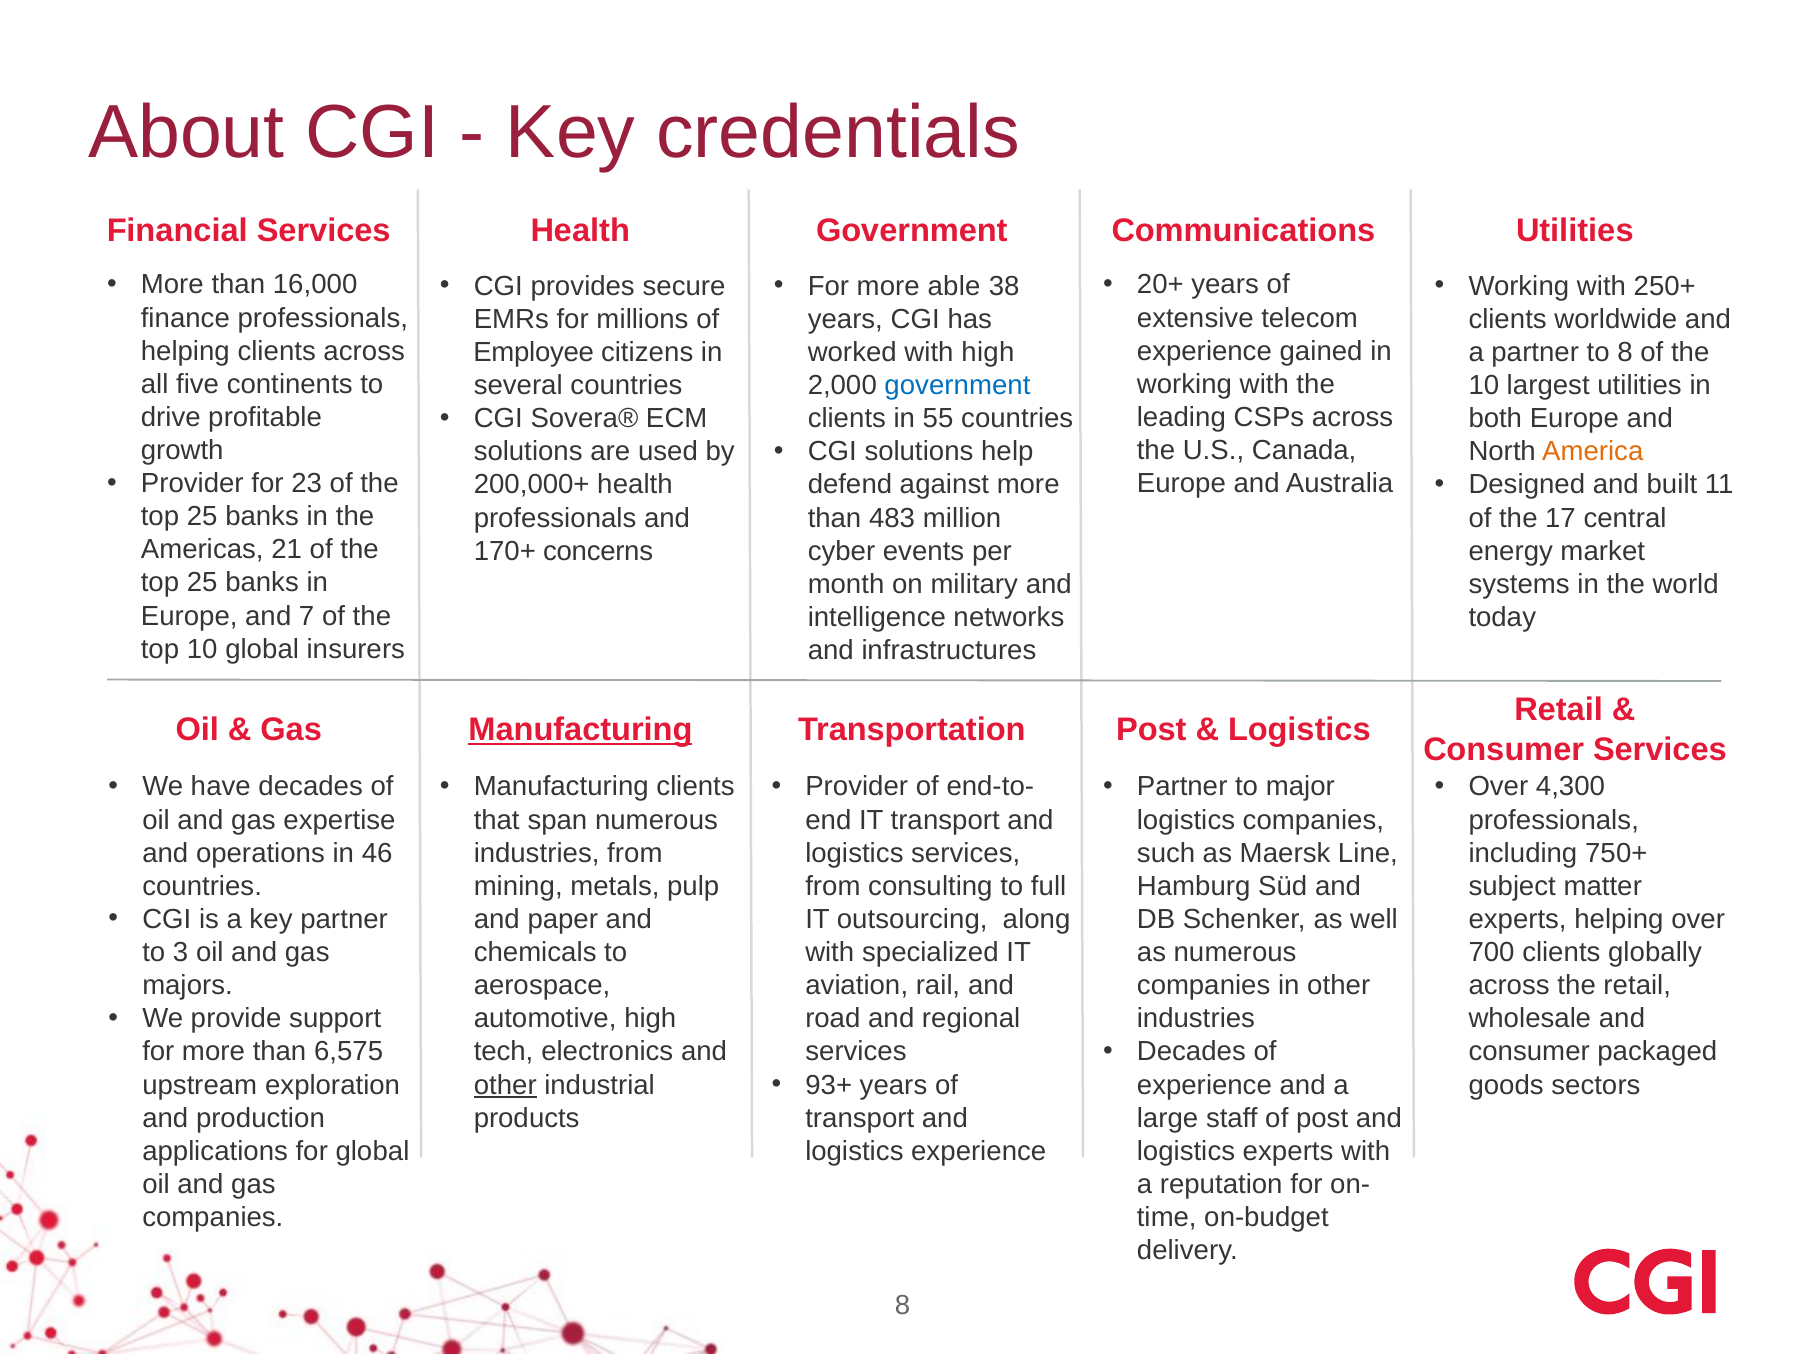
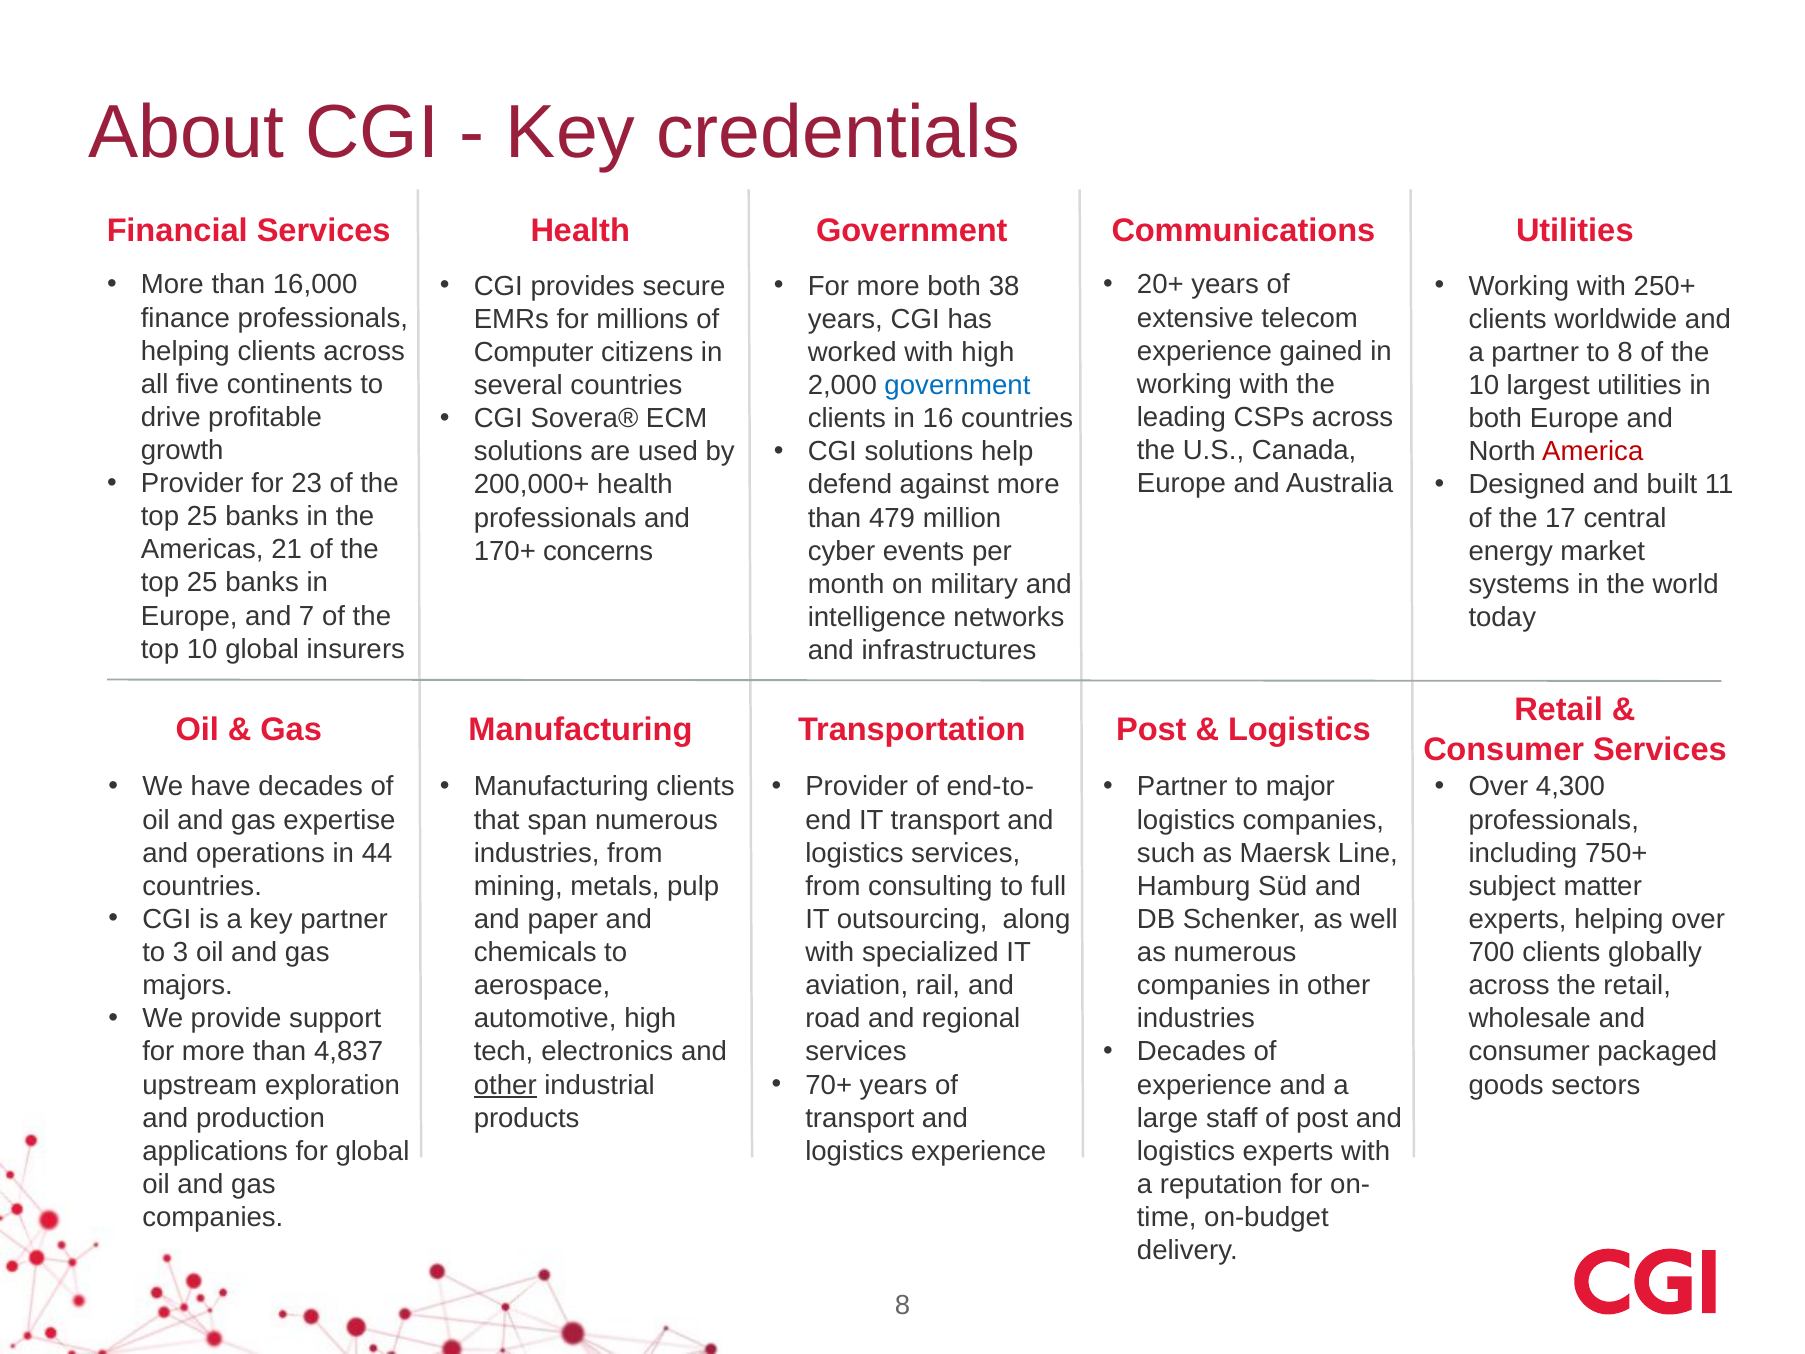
more able: able -> both
Employee: Employee -> Computer
55: 55 -> 16
America colour: orange -> red
483: 483 -> 479
Manufacturing at (580, 729) underline: present -> none
46: 46 -> 44
6,575: 6,575 -> 4,837
93+: 93+ -> 70+
